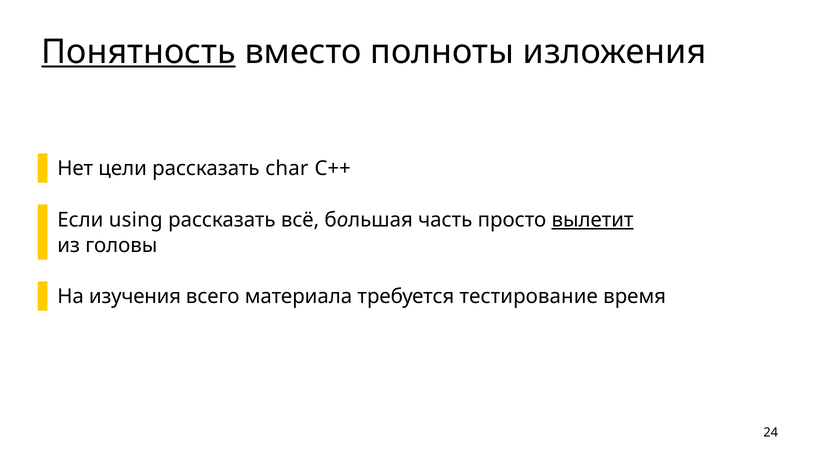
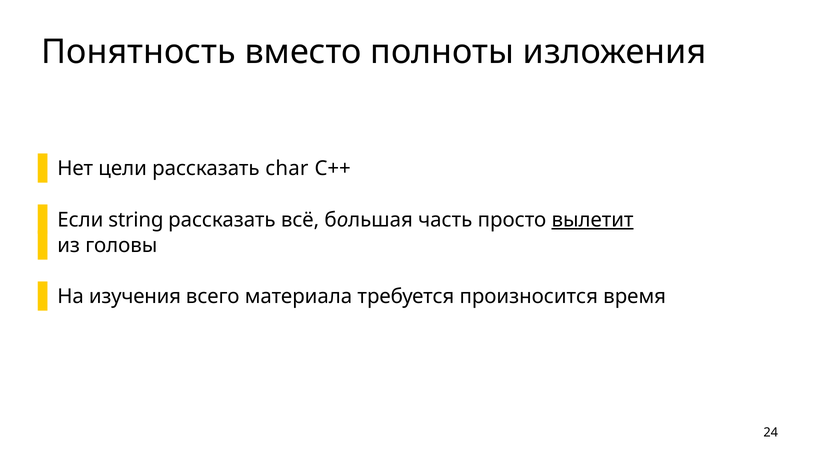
Понятность underline: present -> none
using: using -> string
тестирование: тестирование -> произносится
